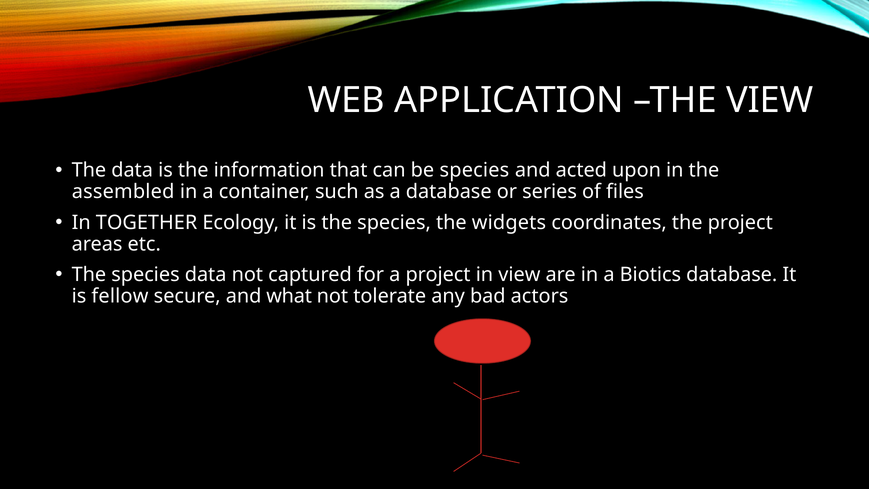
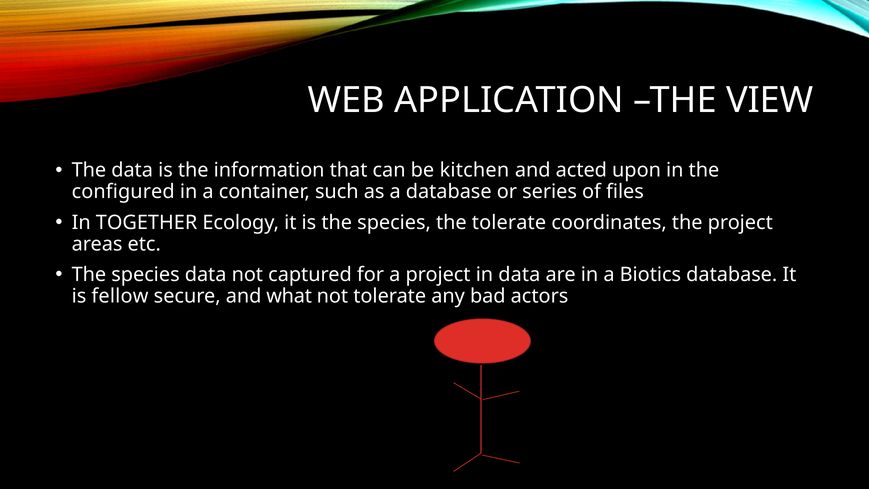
be species: species -> kitchen
assembled: assembled -> configured
the widgets: widgets -> tolerate
in view: view -> data
